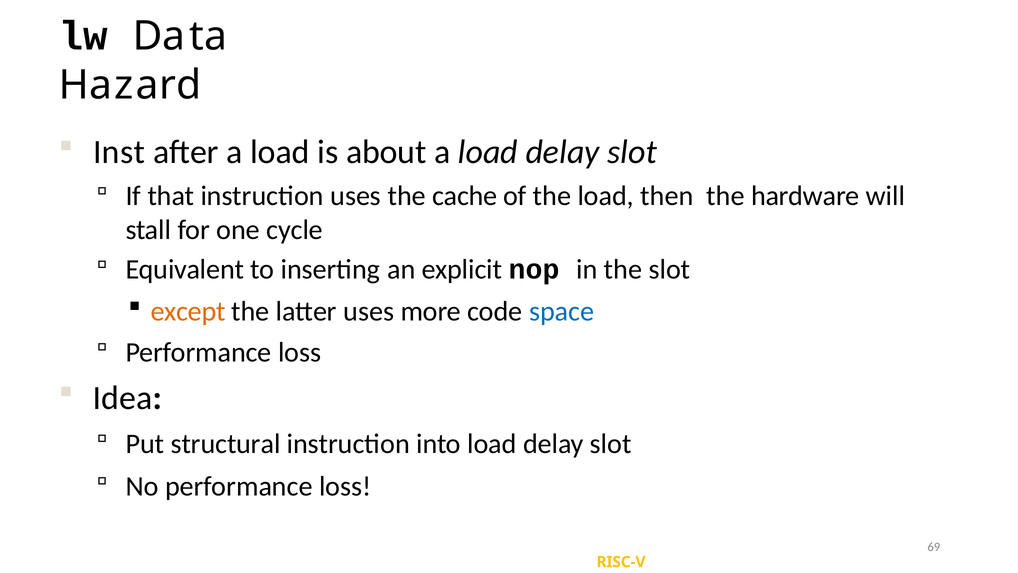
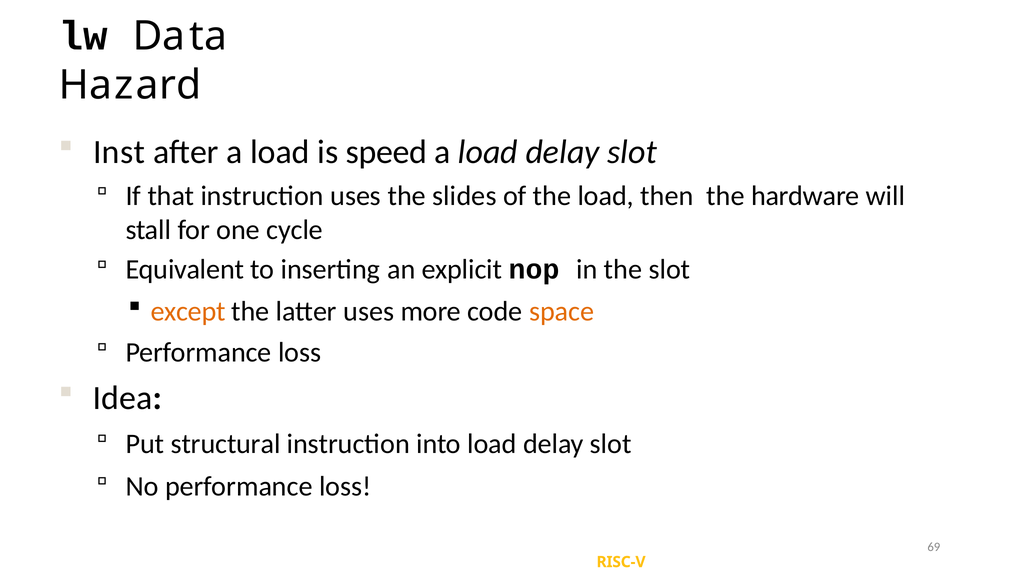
about: about -> speed
cache: cache -> slides
space colour: blue -> orange
